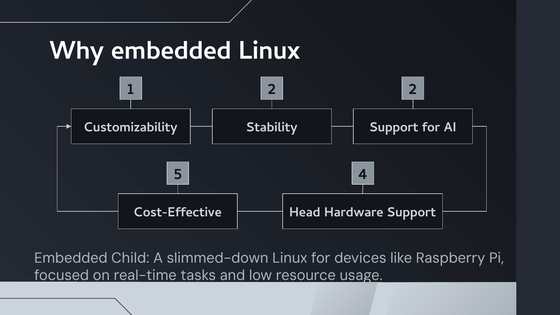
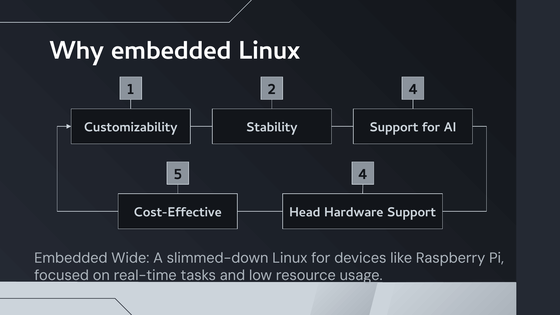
2 2: 2 -> 4
Child: Child -> Wide
